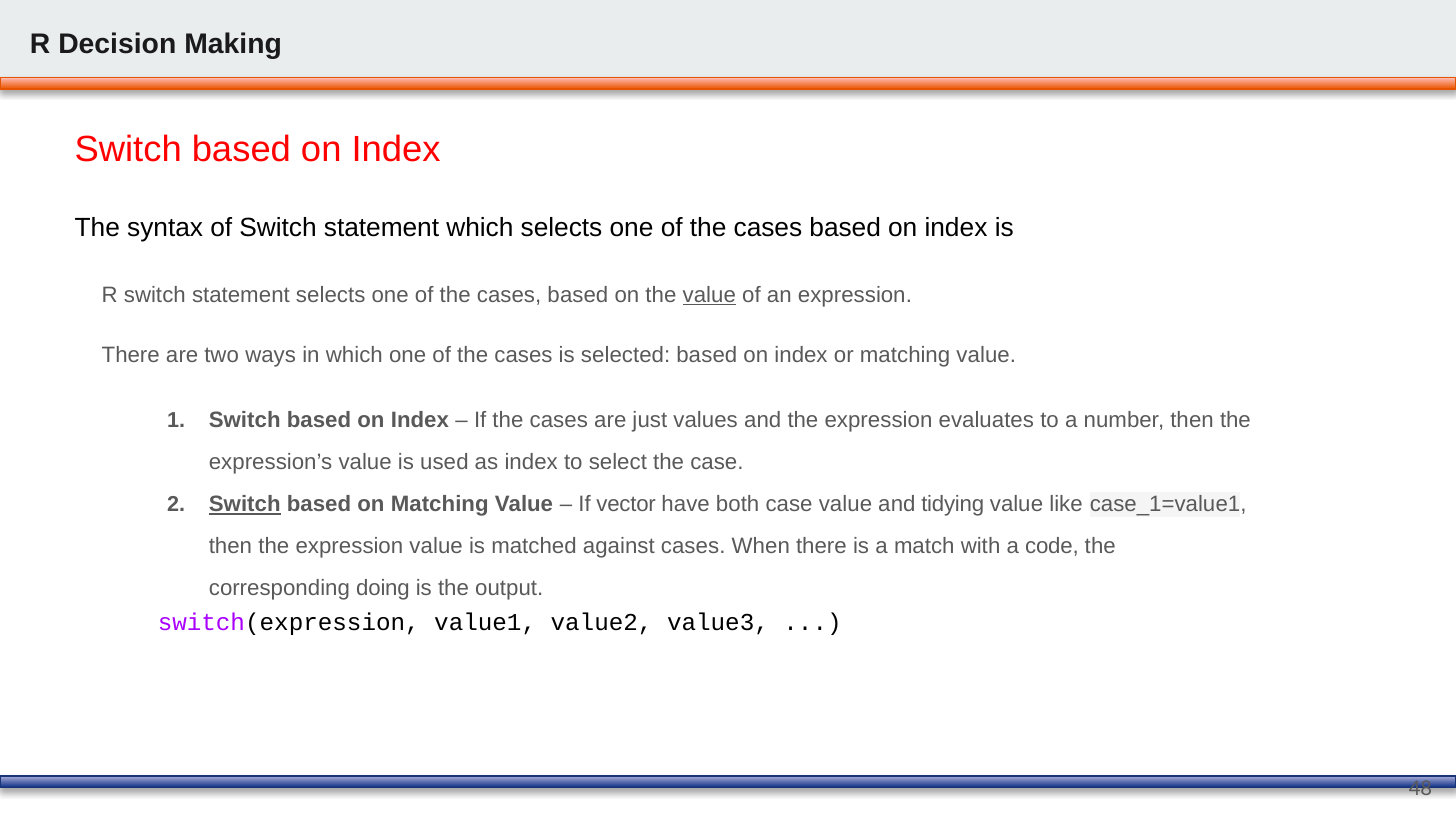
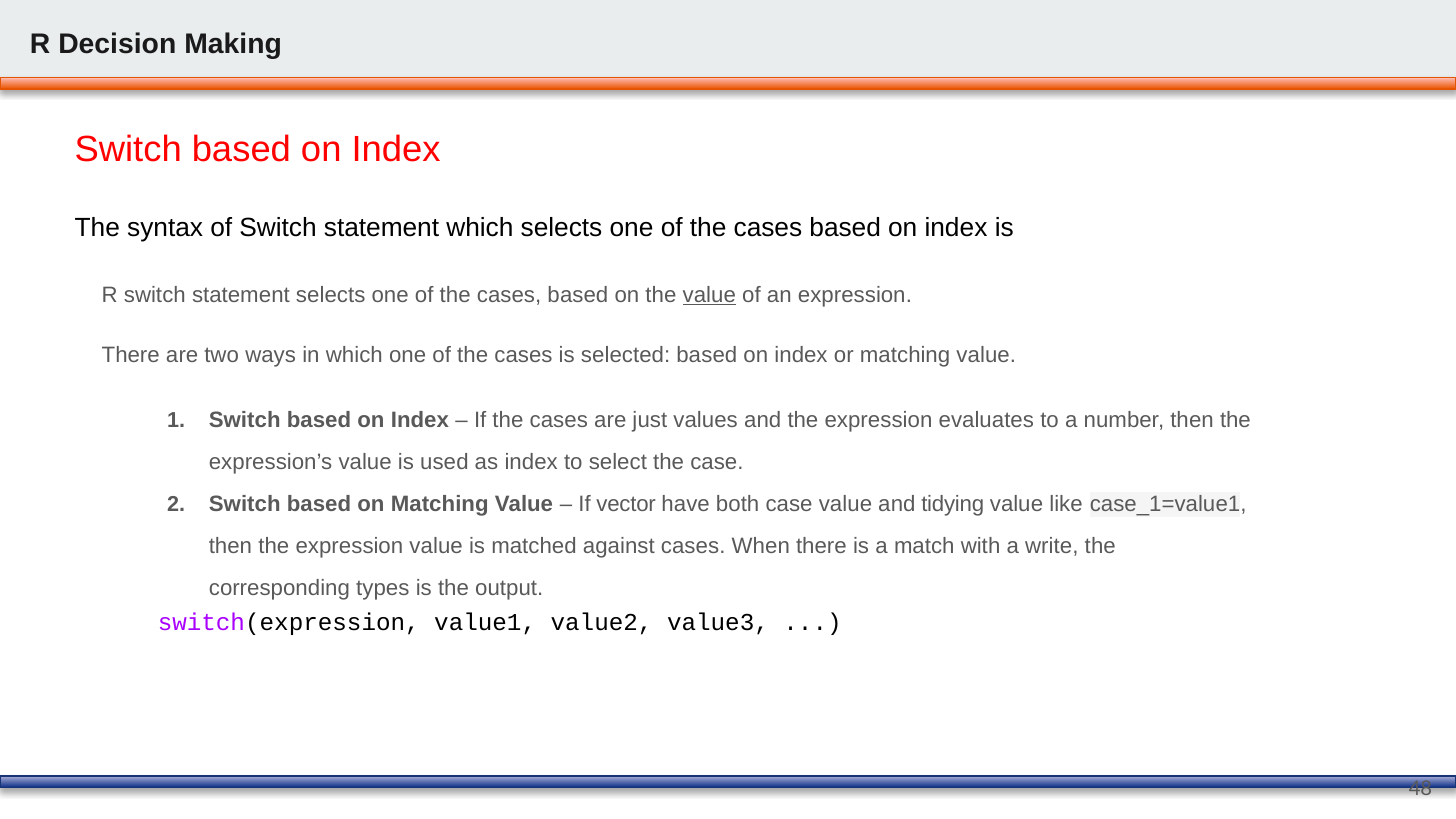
Switch at (245, 505) underline: present -> none
code: code -> write
doing: doing -> types
